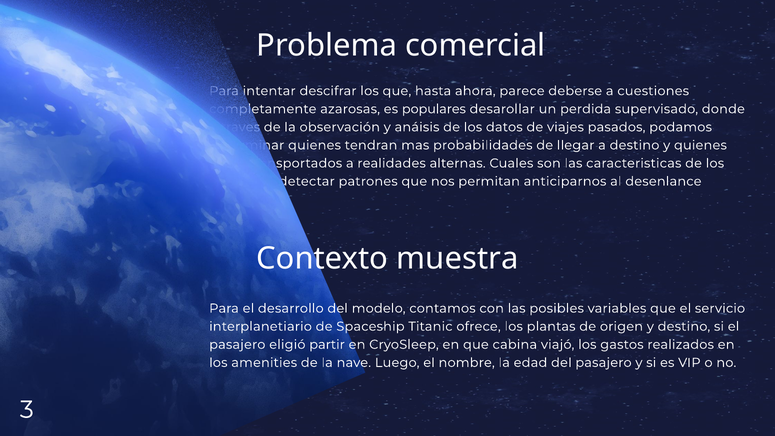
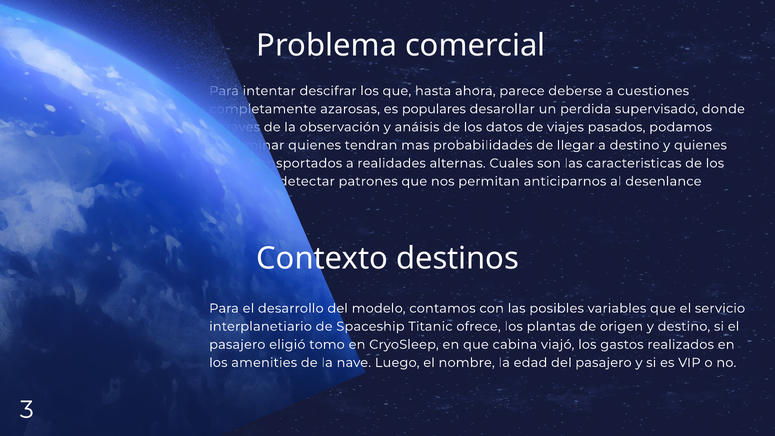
muestra: muestra -> destinos
partir: partir -> tomo
